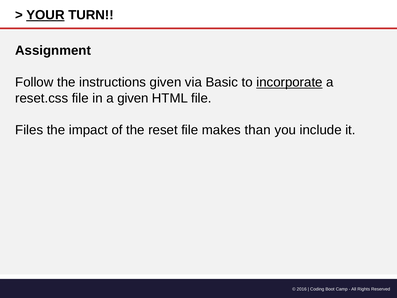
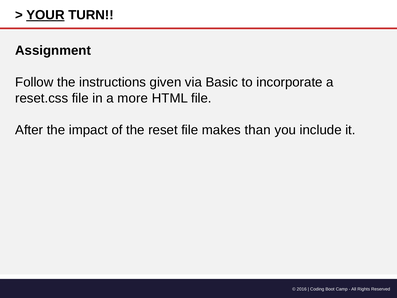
incorporate underline: present -> none
a given: given -> more
Files: Files -> After
